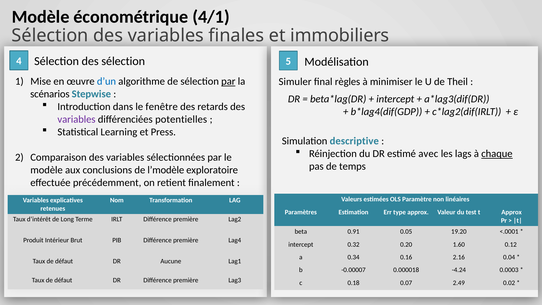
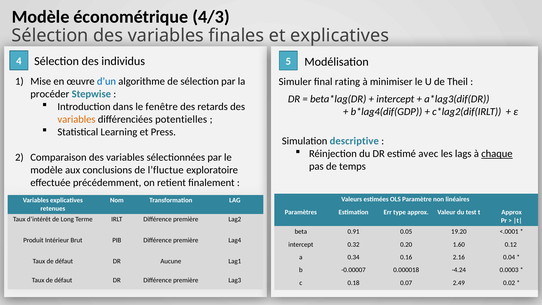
4/1: 4/1 -> 4/3
et immobiliers: immobiliers -> explicatives
des sélection: sélection -> individus
par at (228, 81) underline: present -> none
règles: règles -> rating
scénarios: scénarios -> procéder
variables at (76, 119) colour: purple -> orange
l’modèle: l’modèle -> l’fluctue
